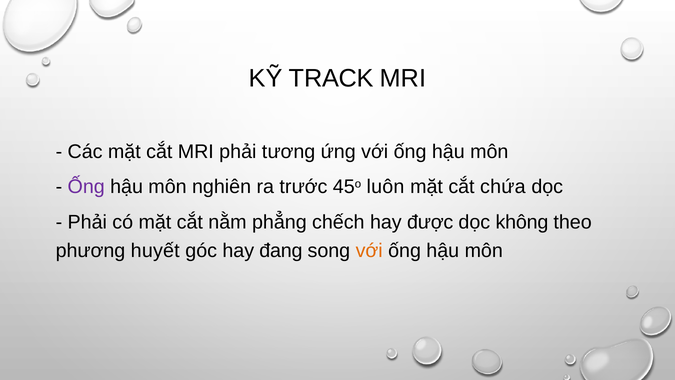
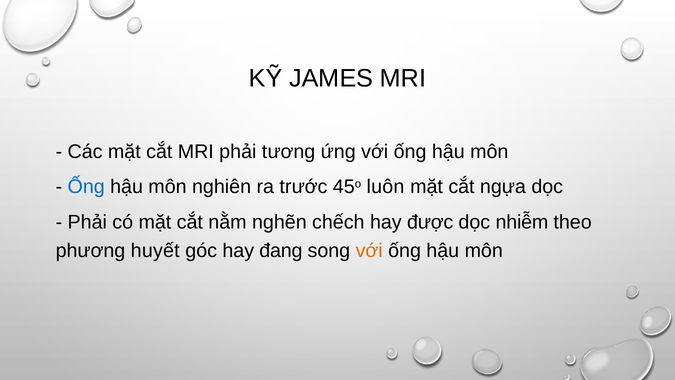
TRACK: TRACK -> JAMES
Ống at (86, 187) colour: purple -> blue
chứa: chứa -> ngựa
phẳng: phẳng -> nghẽn
không: không -> nhiễm
